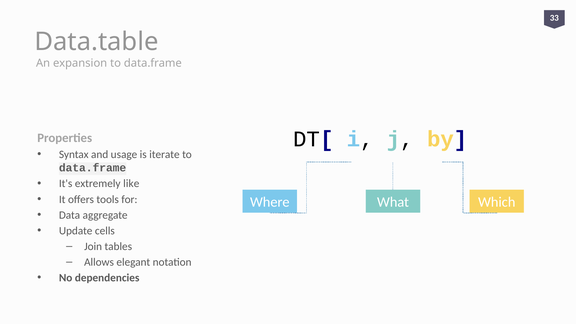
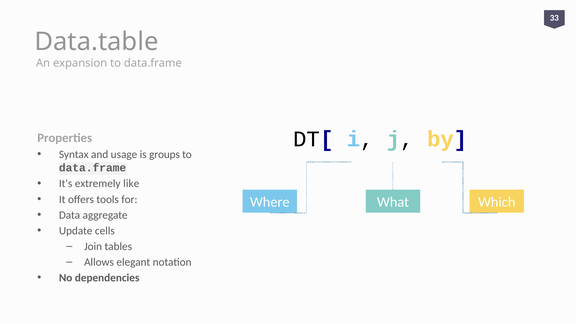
iterate: iterate -> groups
